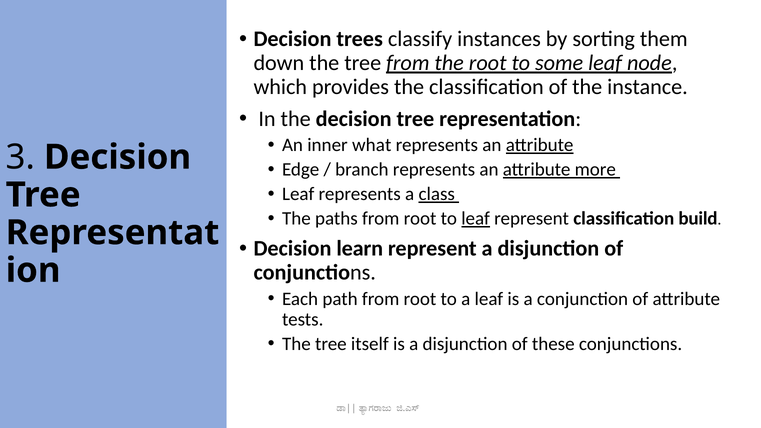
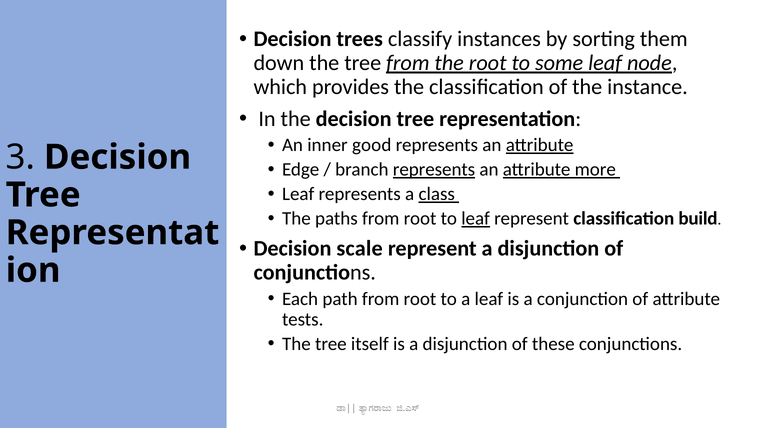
what: what -> good
represents at (434, 170) underline: none -> present
learn: learn -> scale
